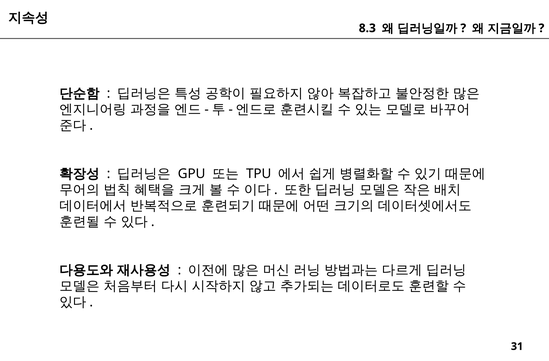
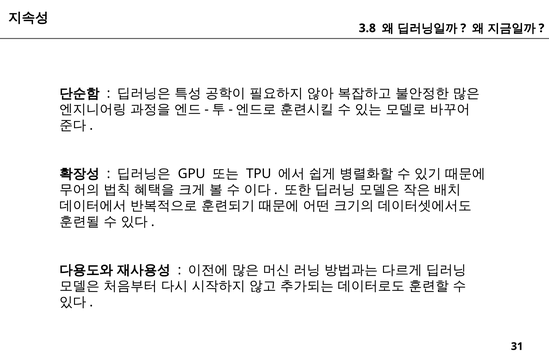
8.3: 8.3 -> 3.8
